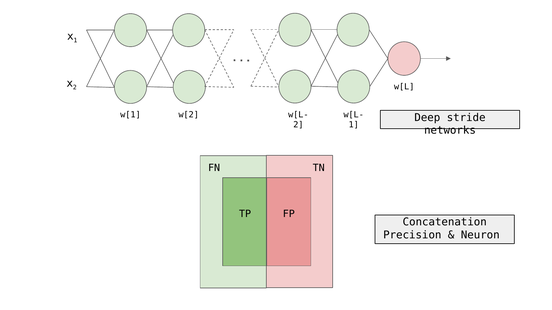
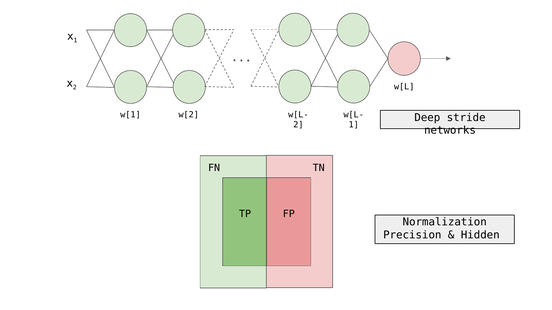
Concatenation: Concatenation -> Normalization
Neuron: Neuron -> Hidden
